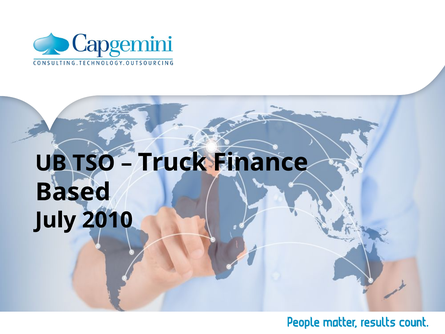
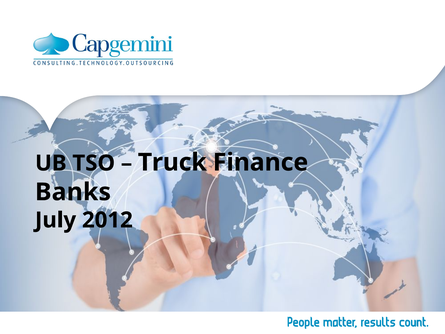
Based: Based -> Banks
2010: 2010 -> 2012
